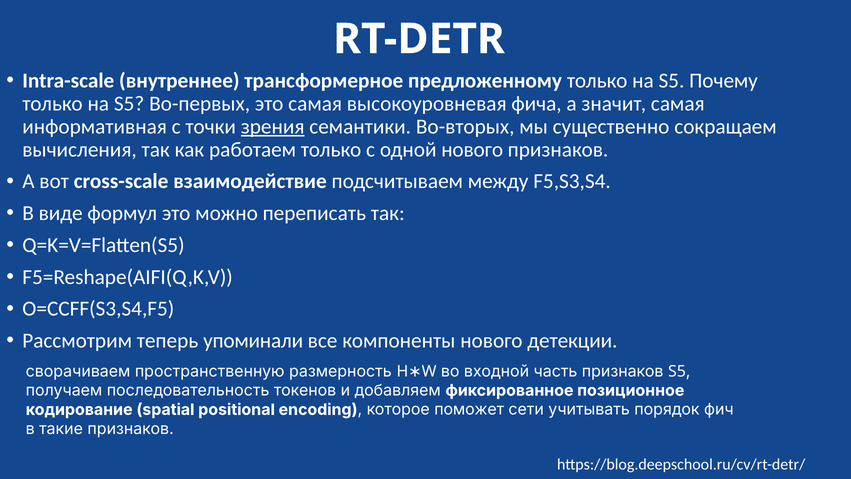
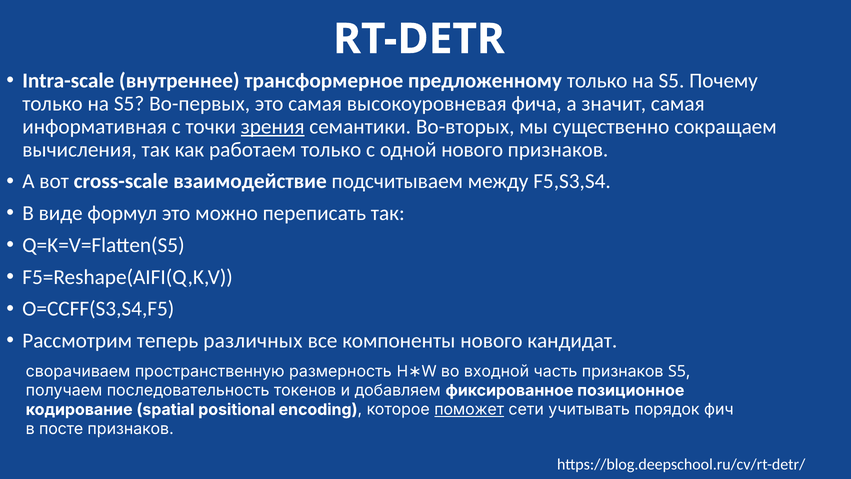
упоминали: упоминали -> различных
детекции: детекции -> кандидат
поможет underline: none -> present
такие: такие -> посте
